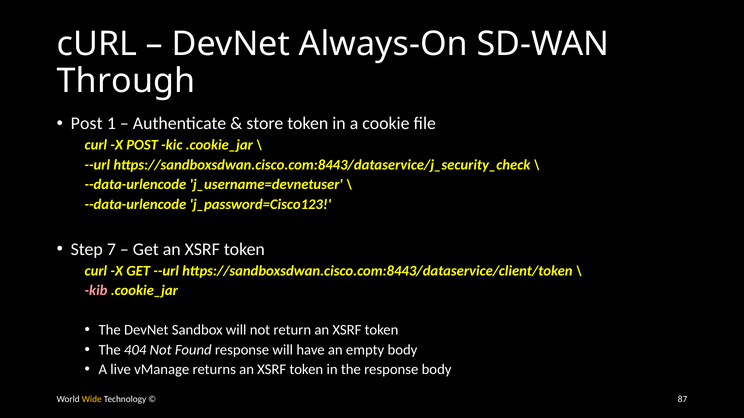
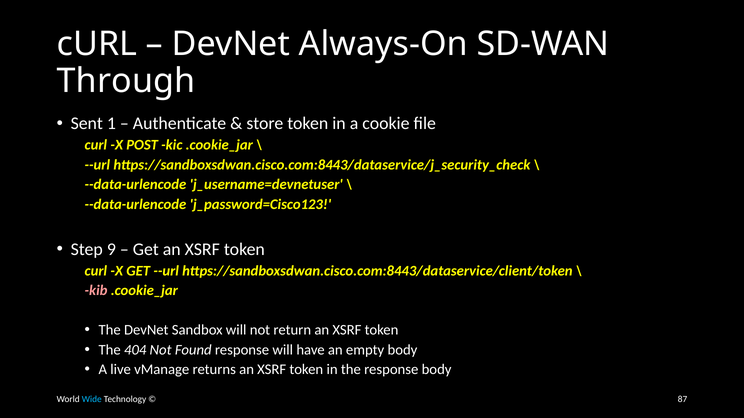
Post at (87, 124): Post -> Sent
7: 7 -> 9
Wide colour: yellow -> light blue
